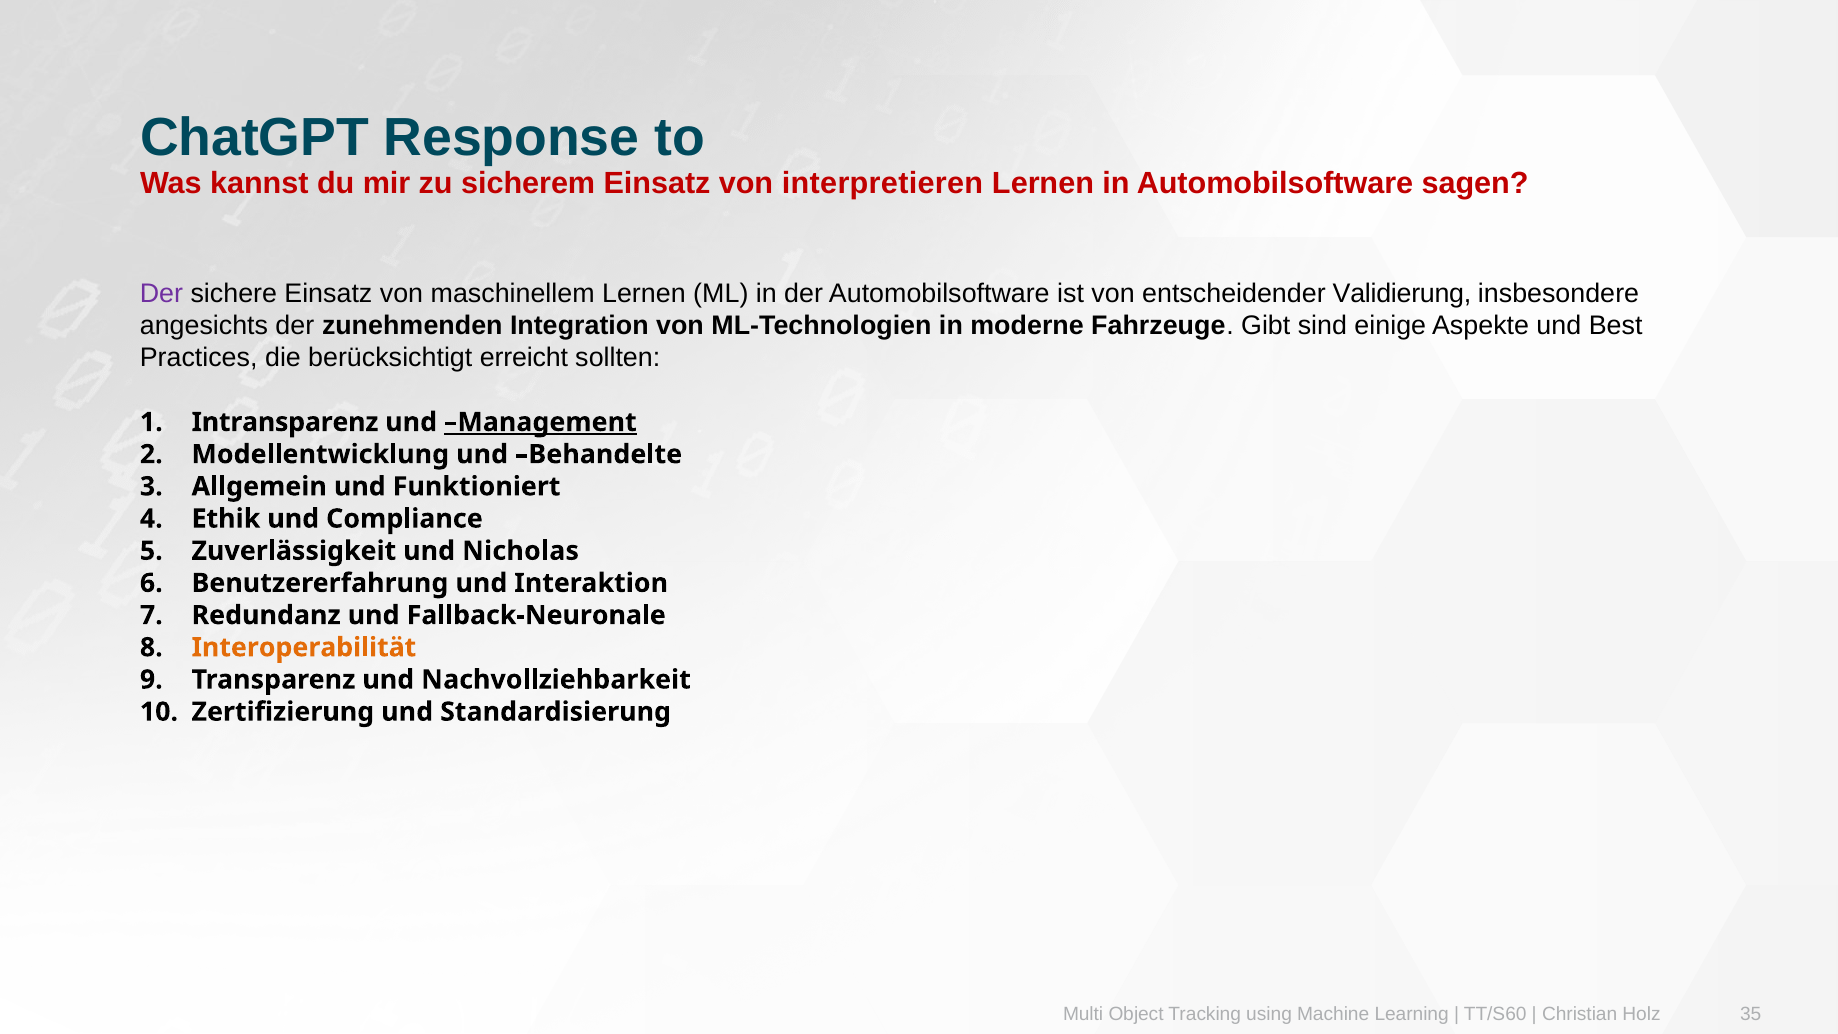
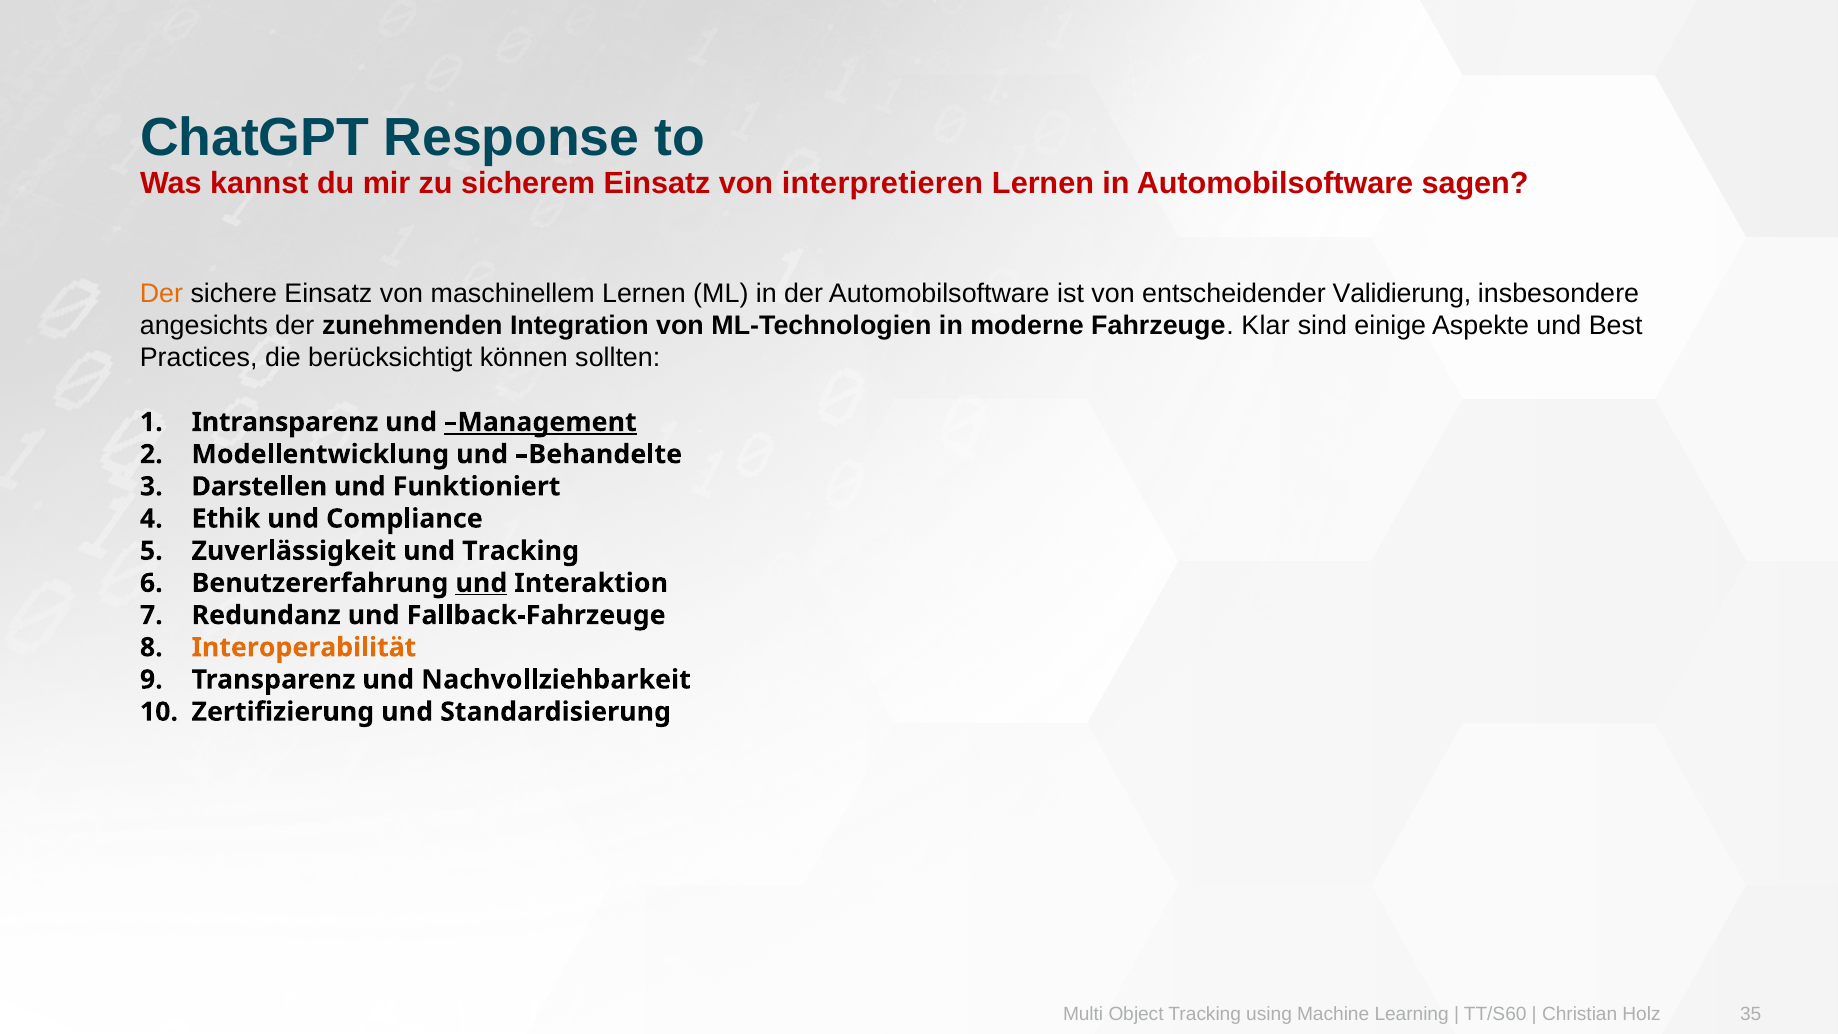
Der at (161, 293) colour: purple -> orange
Gibt: Gibt -> Klar
erreicht: erreicht -> können
Allgemein: Allgemein -> Darstellen
und Nicholas: Nicholas -> Tracking
und at (481, 583) underline: none -> present
Fallback-Neuronale: Fallback-Neuronale -> Fallback-Fahrzeuge
